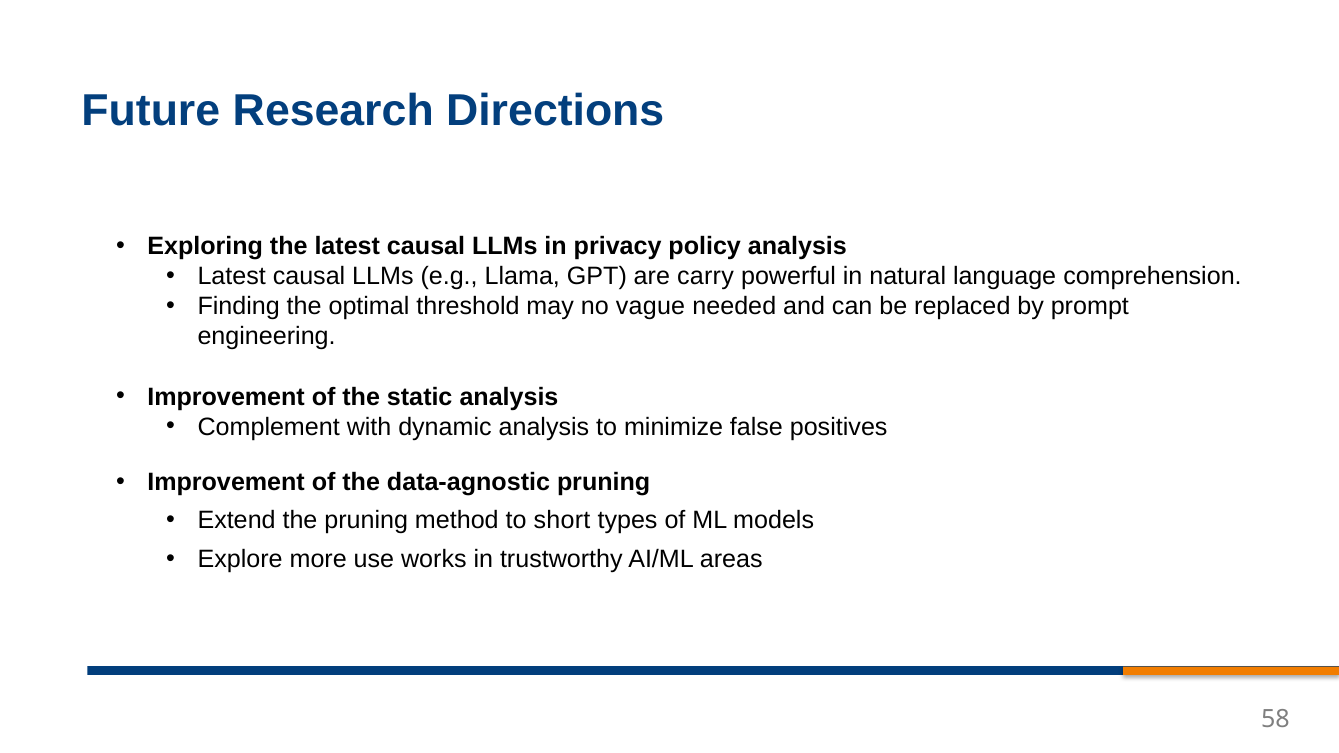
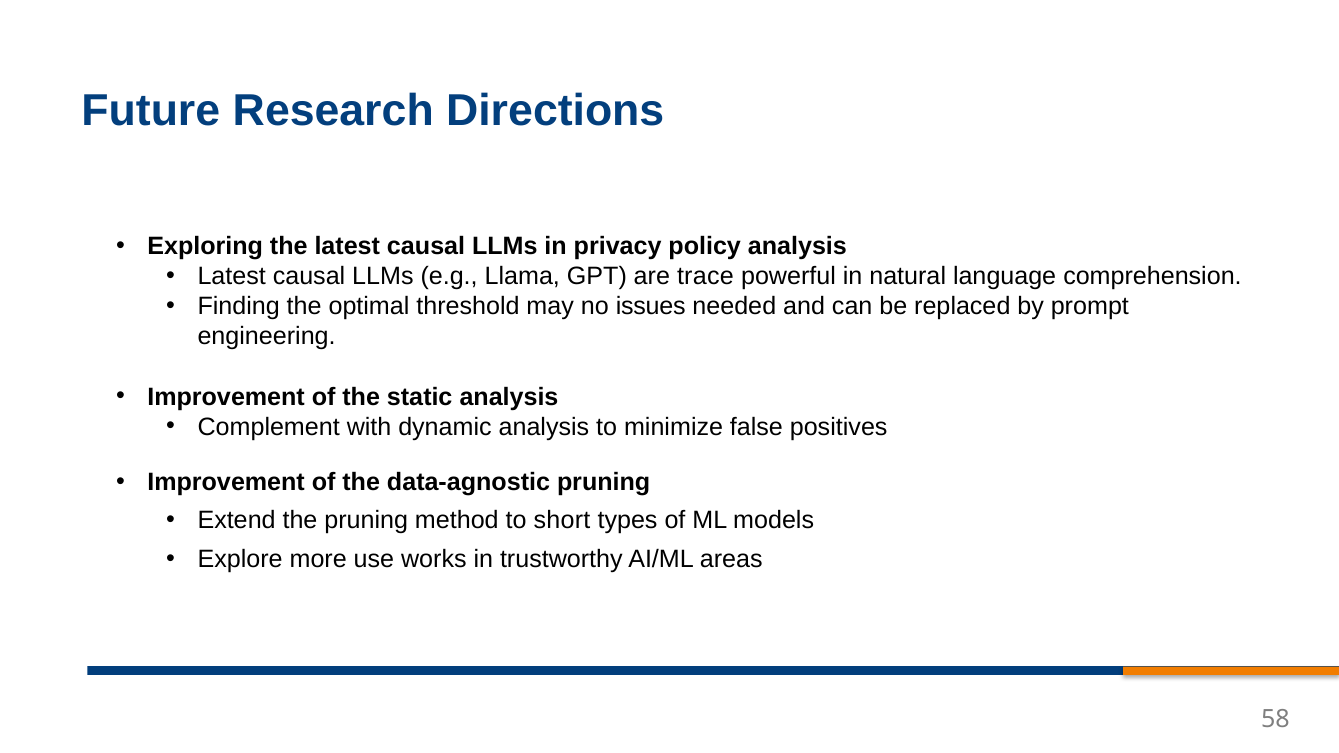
carry: carry -> trace
vague: vague -> issues
